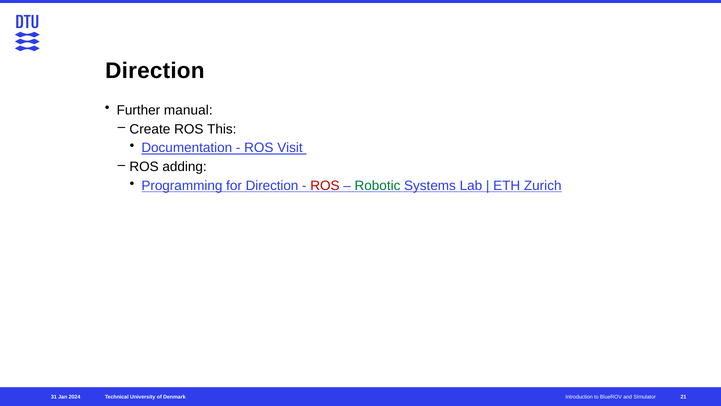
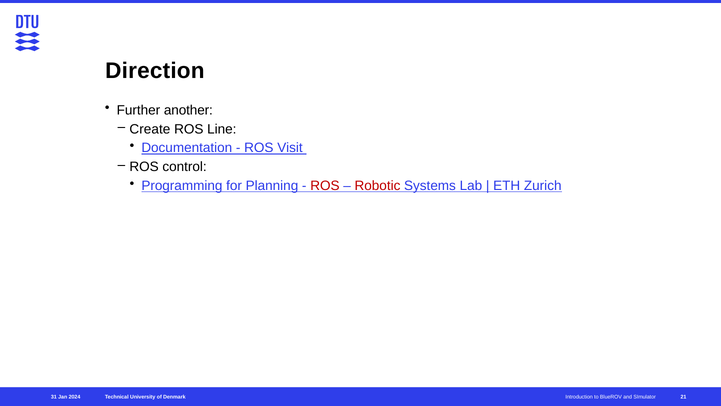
manual: manual -> another
This: This -> Line
adding: adding -> control
for Direction: Direction -> Planning
Robotic colour: green -> red
